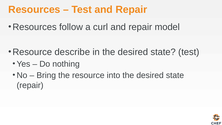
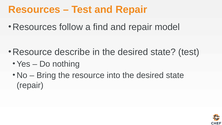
curl: curl -> find
